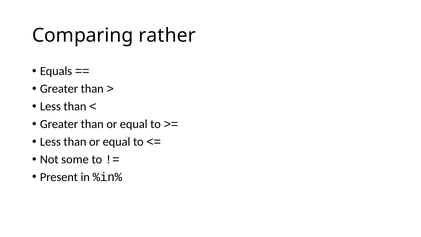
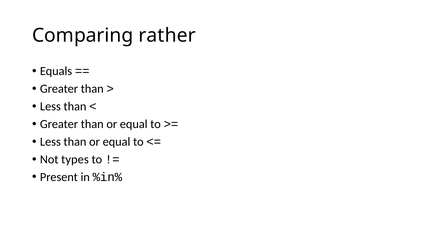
some: some -> types
